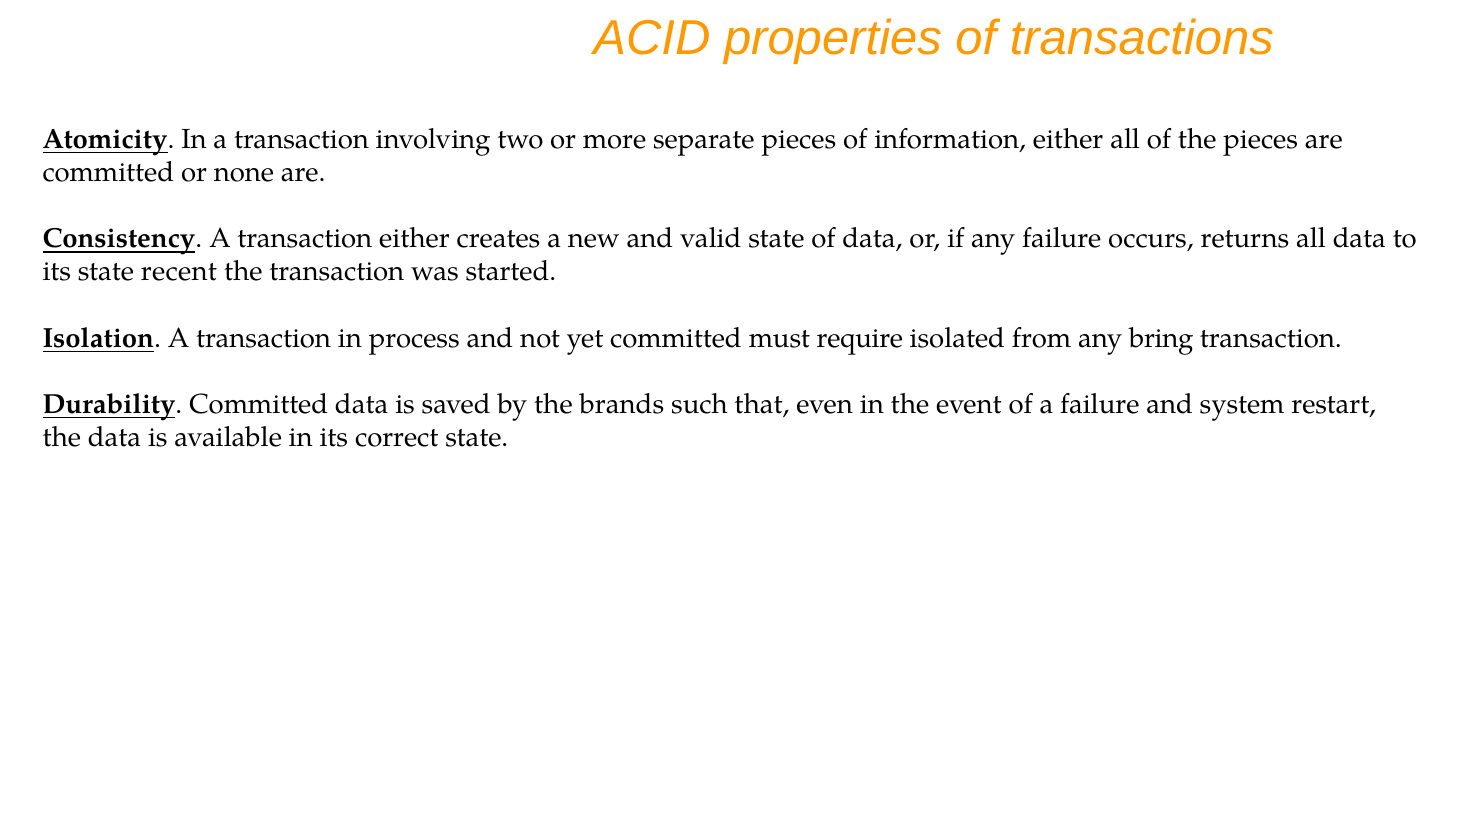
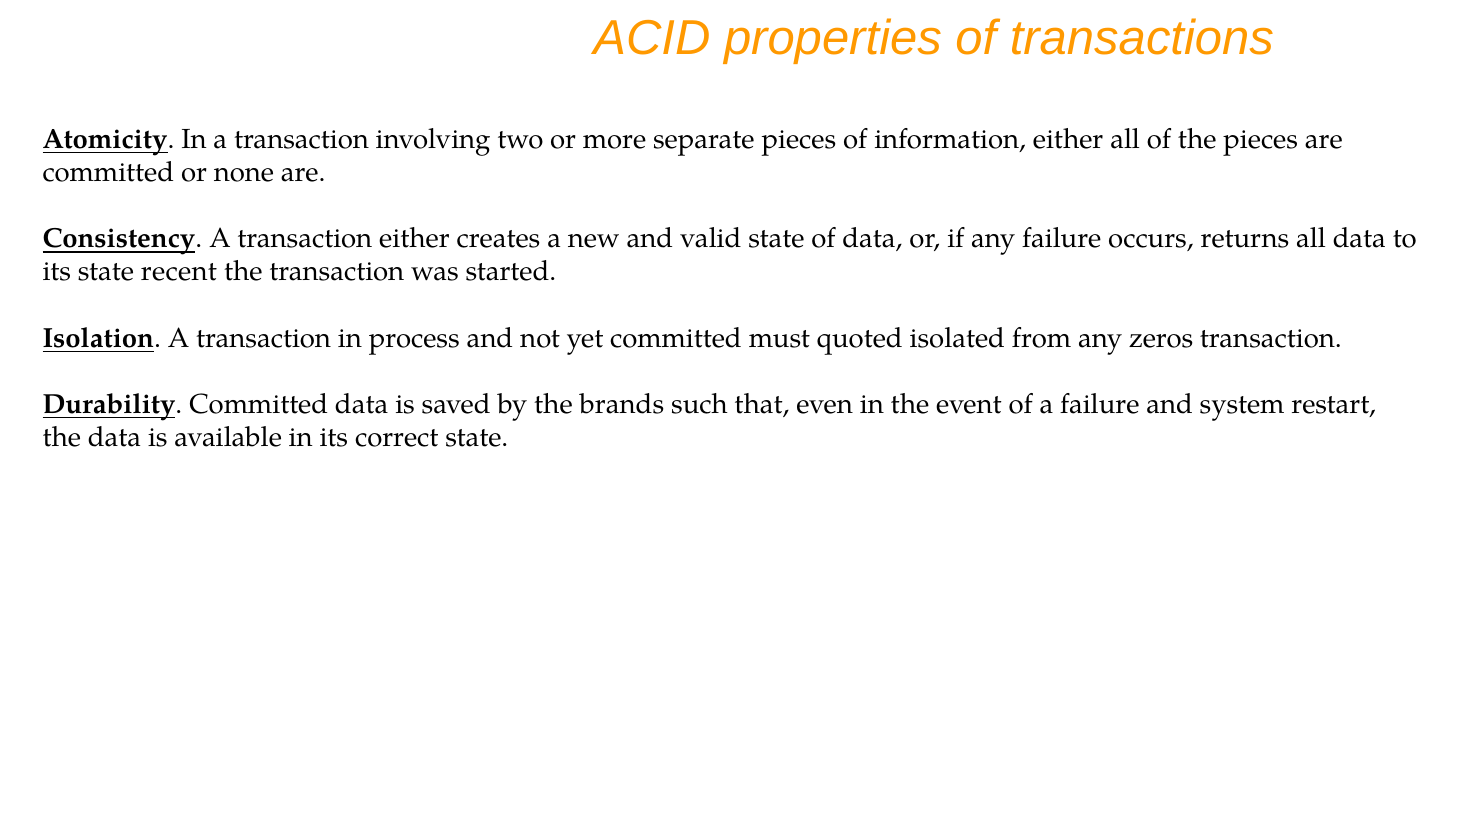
require: require -> quoted
bring: bring -> zeros
